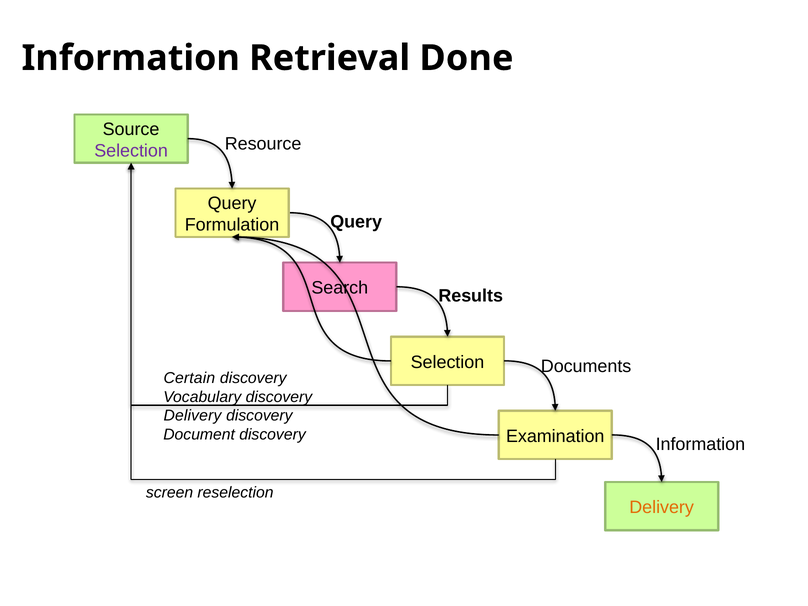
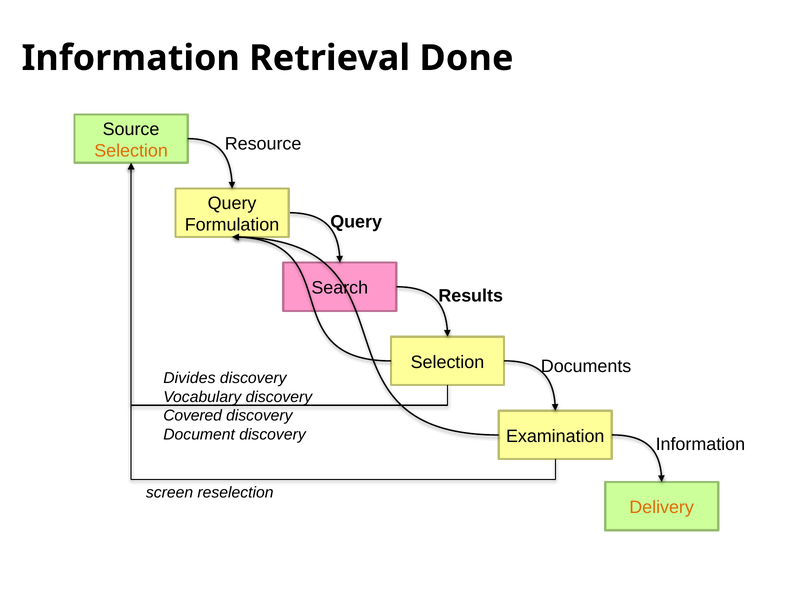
Selection at (131, 151) colour: purple -> orange
Certain: Certain -> Divides
Delivery at (192, 416): Delivery -> Covered
